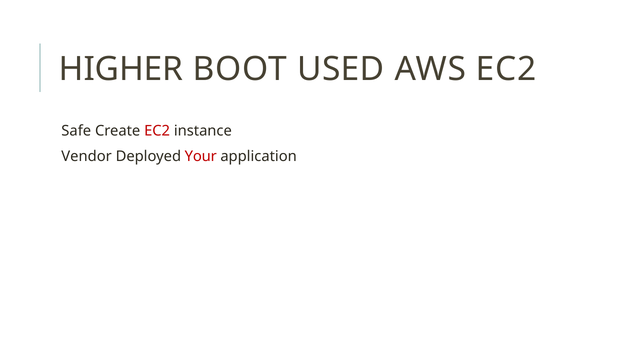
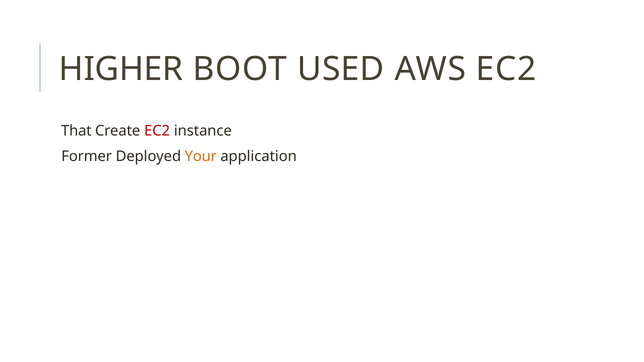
Safe: Safe -> That
Vendor: Vendor -> Former
Your colour: red -> orange
